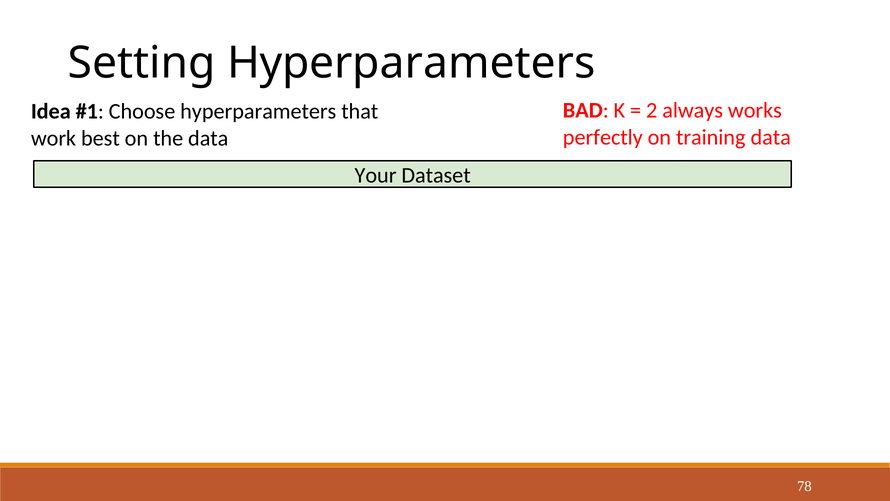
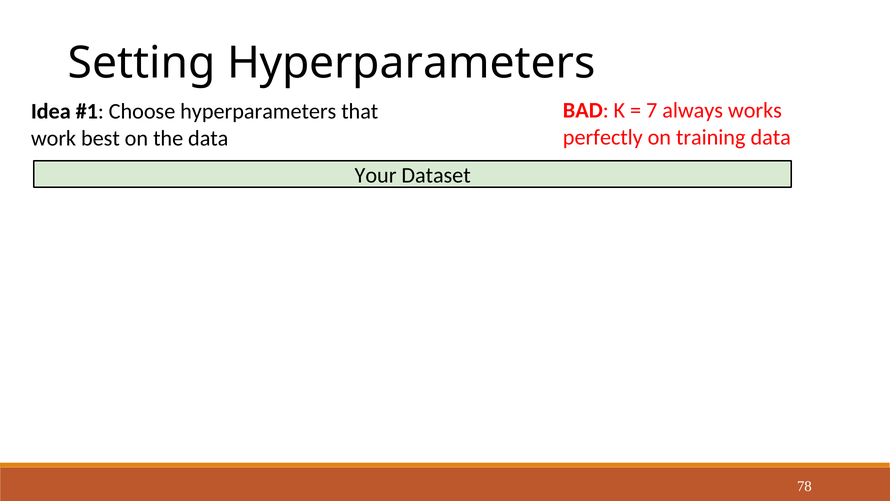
2: 2 -> 7
